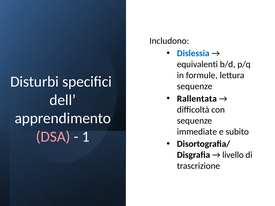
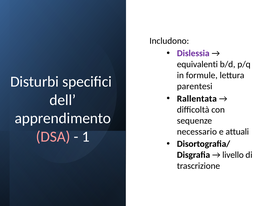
Dislessia colour: blue -> purple
sequenze at (195, 86): sequenze -> parentesi
immediate: immediate -> necessario
subito: subito -> attuali
